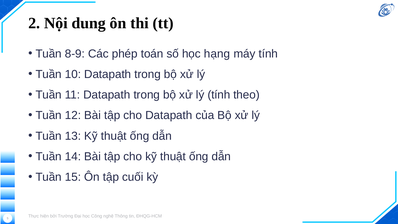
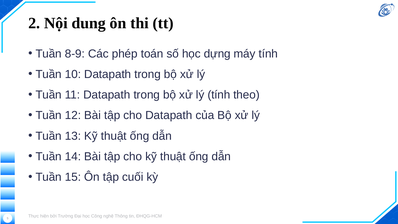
hạng: hạng -> dựng
